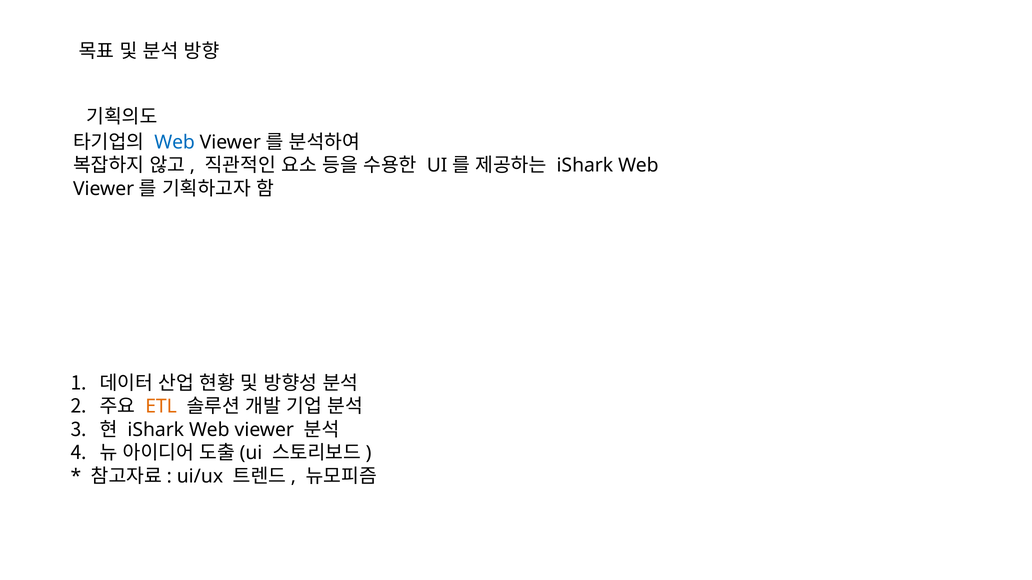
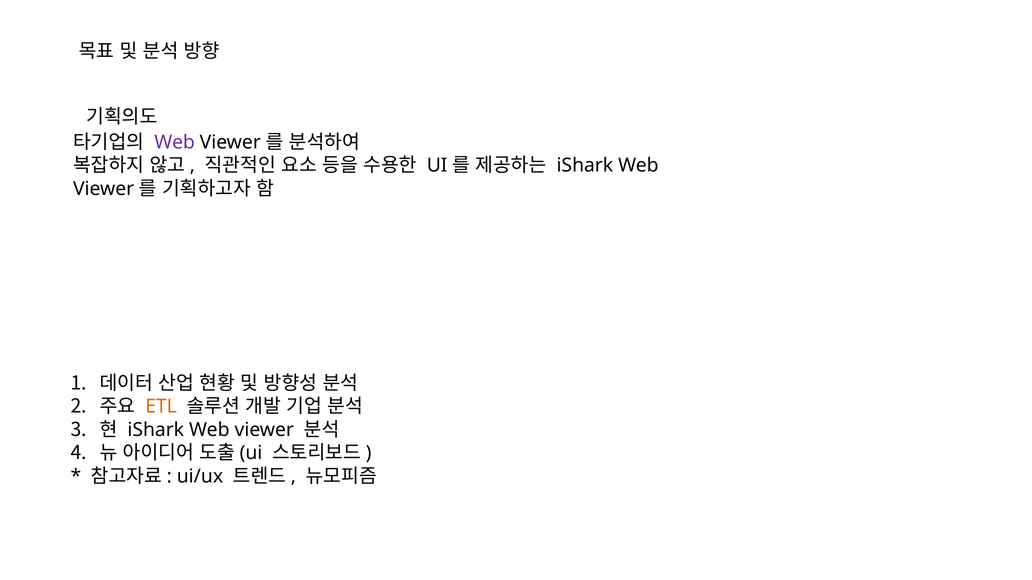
Web at (175, 143) colour: blue -> purple
